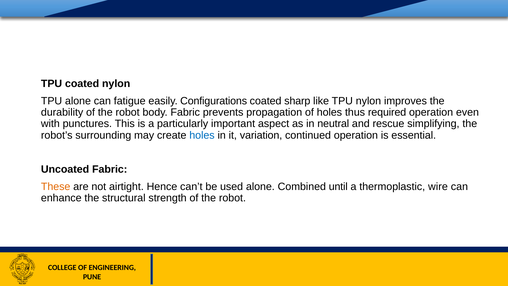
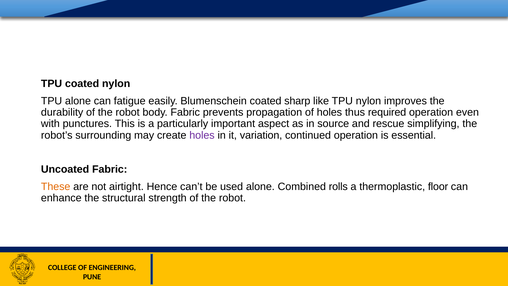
Configurations: Configurations -> Blumenschein
neutral: neutral -> source
holes at (202, 135) colour: blue -> purple
until: until -> rolls
wire: wire -> floor
